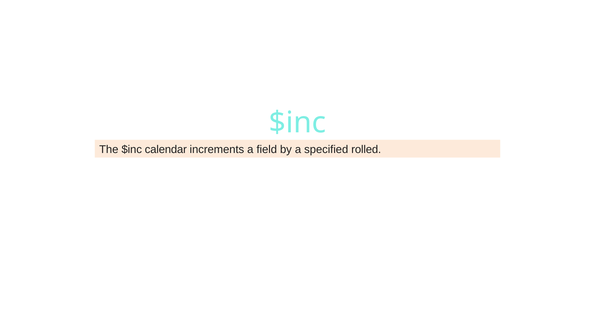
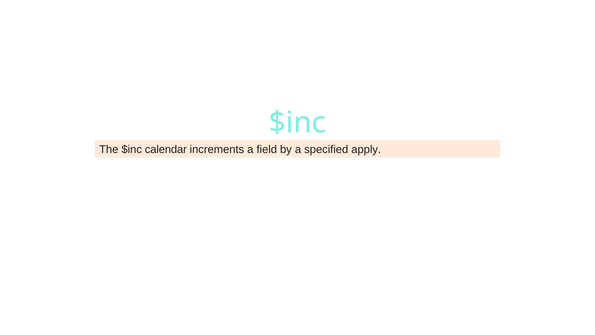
rolled: rolled -> apply
